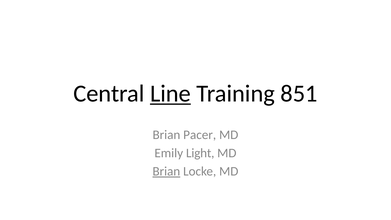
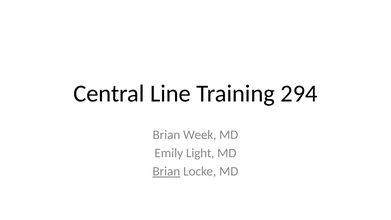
Line underline: present -> none
851: 851 -> 294
Pacer: Pacer -> Week
